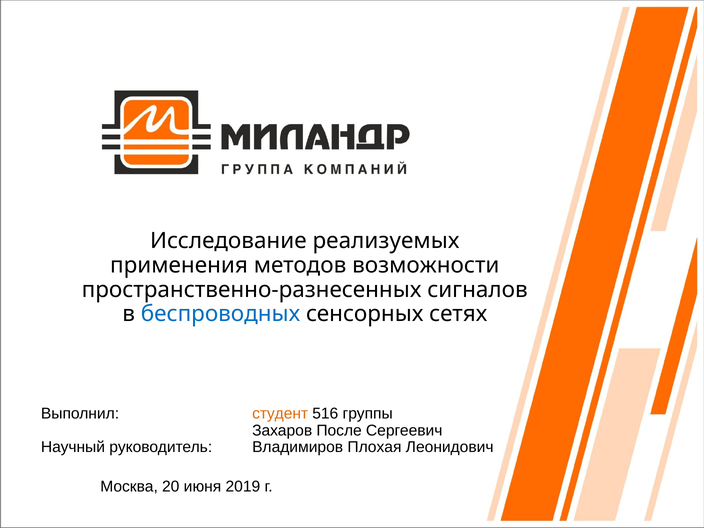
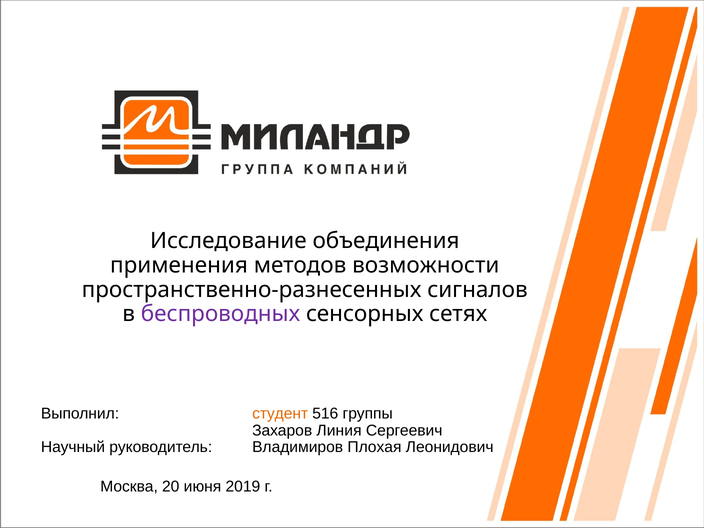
реализуемых: реализуемых -> объединения
беспроводных colour: blue -> purple
После: После -> Линия
